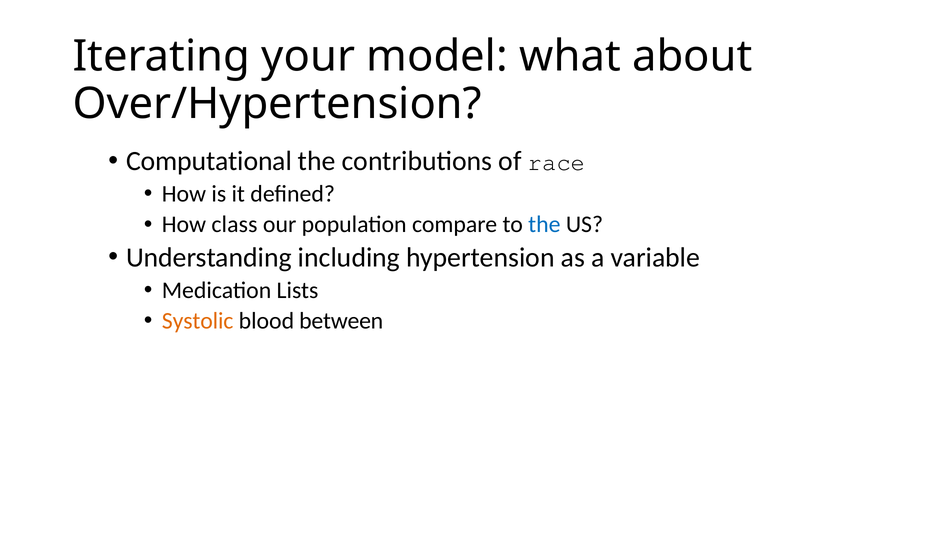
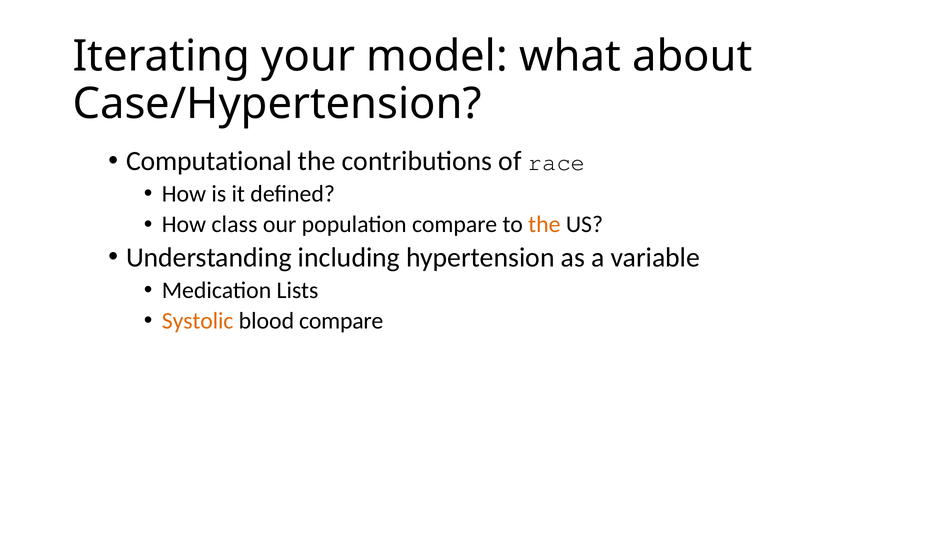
Over/Hypertension: Over/Hypertension -> Case/Hypertension
the at (544, 224) colour: blue -> orange
blood between: between -> compare
